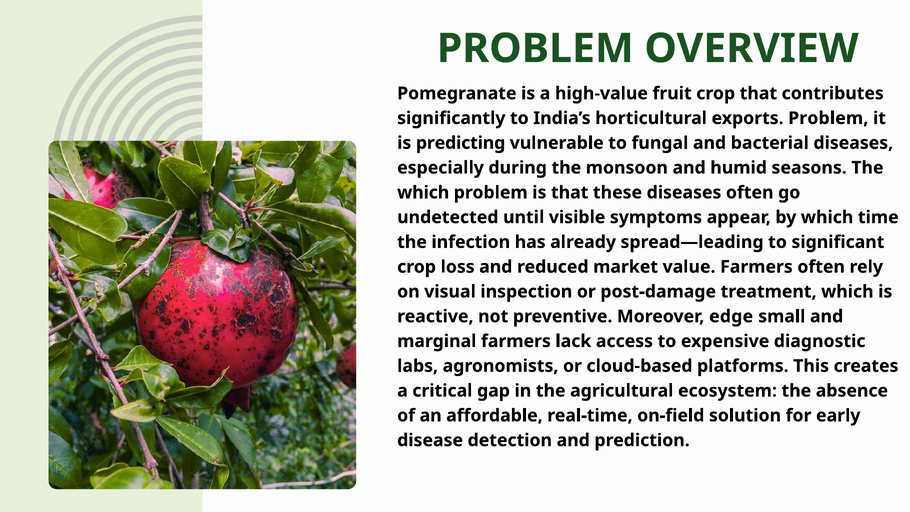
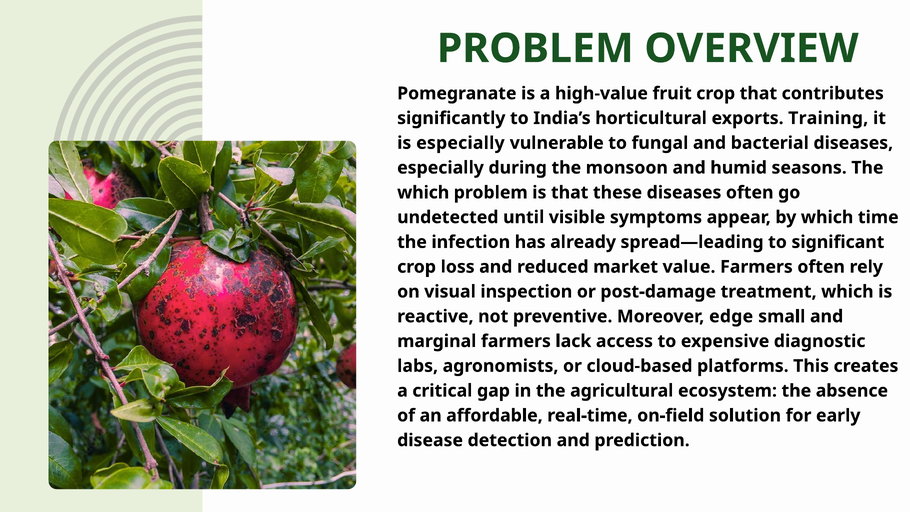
exports Problem: Problem -> Training
is predicting: predicting -> especially
